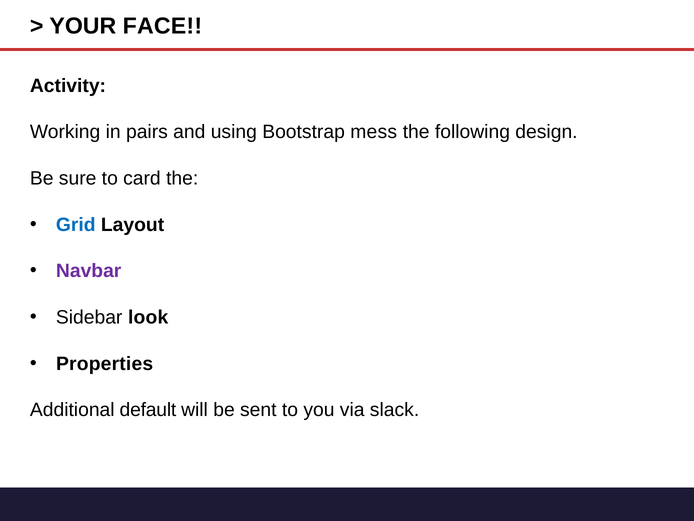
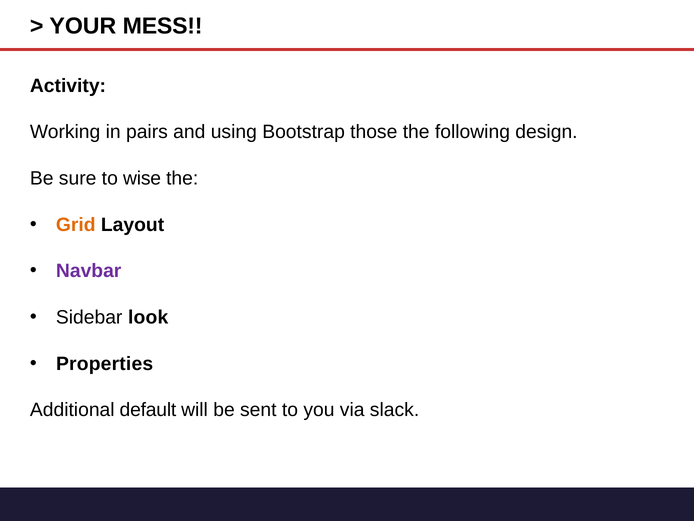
FACE: FACE -> MESS
mess: mess -> those
card: card -> wise
Grid colour: blue -> orange
